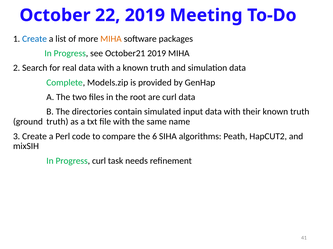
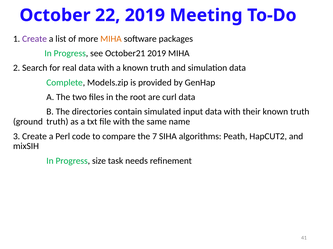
Create at (35, 39) colour: blue -> purple
6: 6 -> 7
Progress curl: curl -> size
